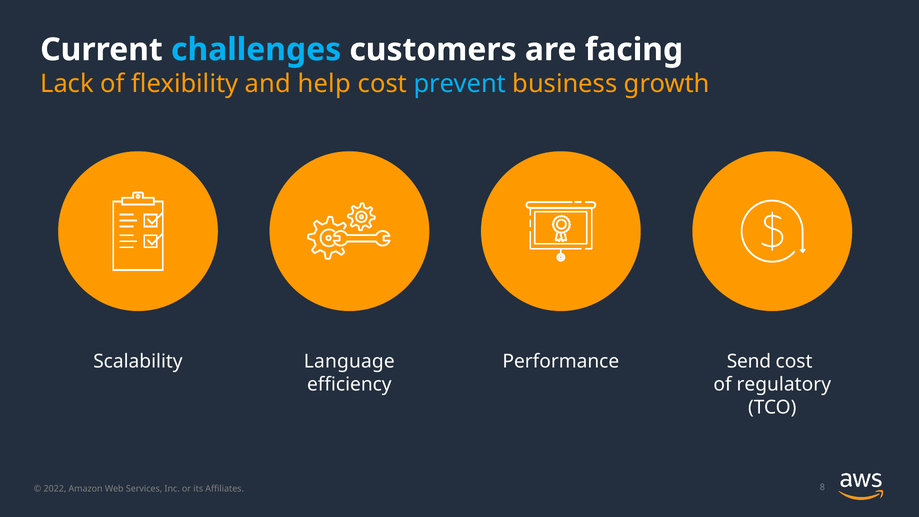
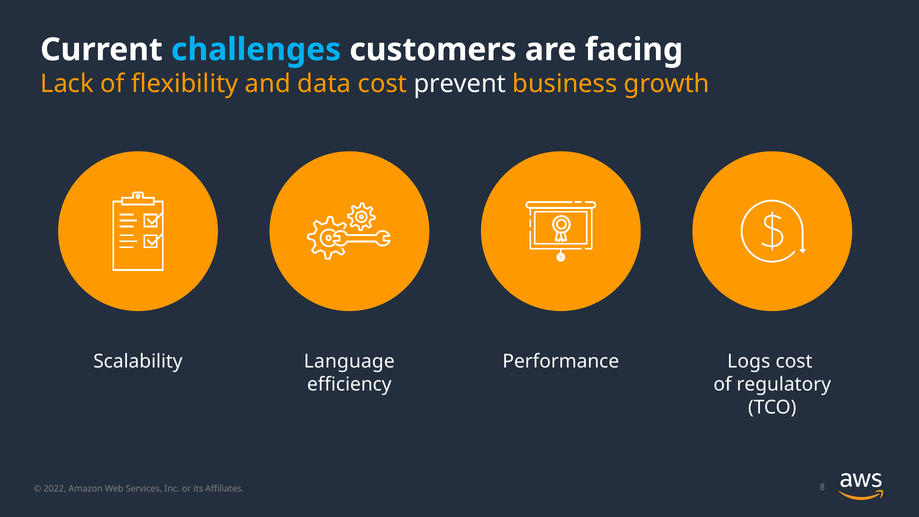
help: help -> data
prevent colour: light blue -> white
Send: Send -> Logs
